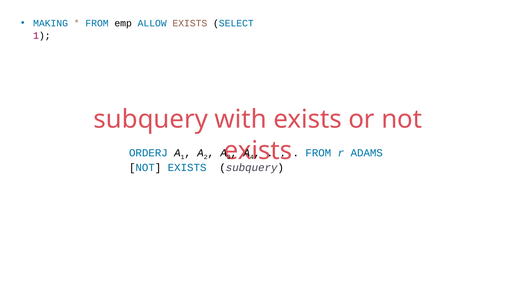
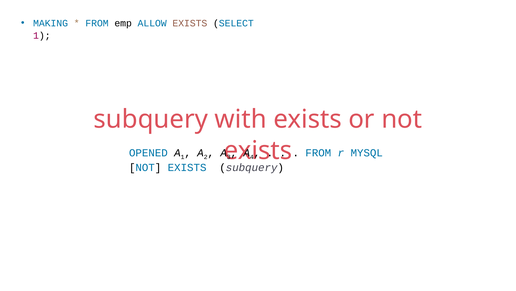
ORDERJ: ORDERJ -> OPENED
ADAMS: ADAMS -> MYSQL
